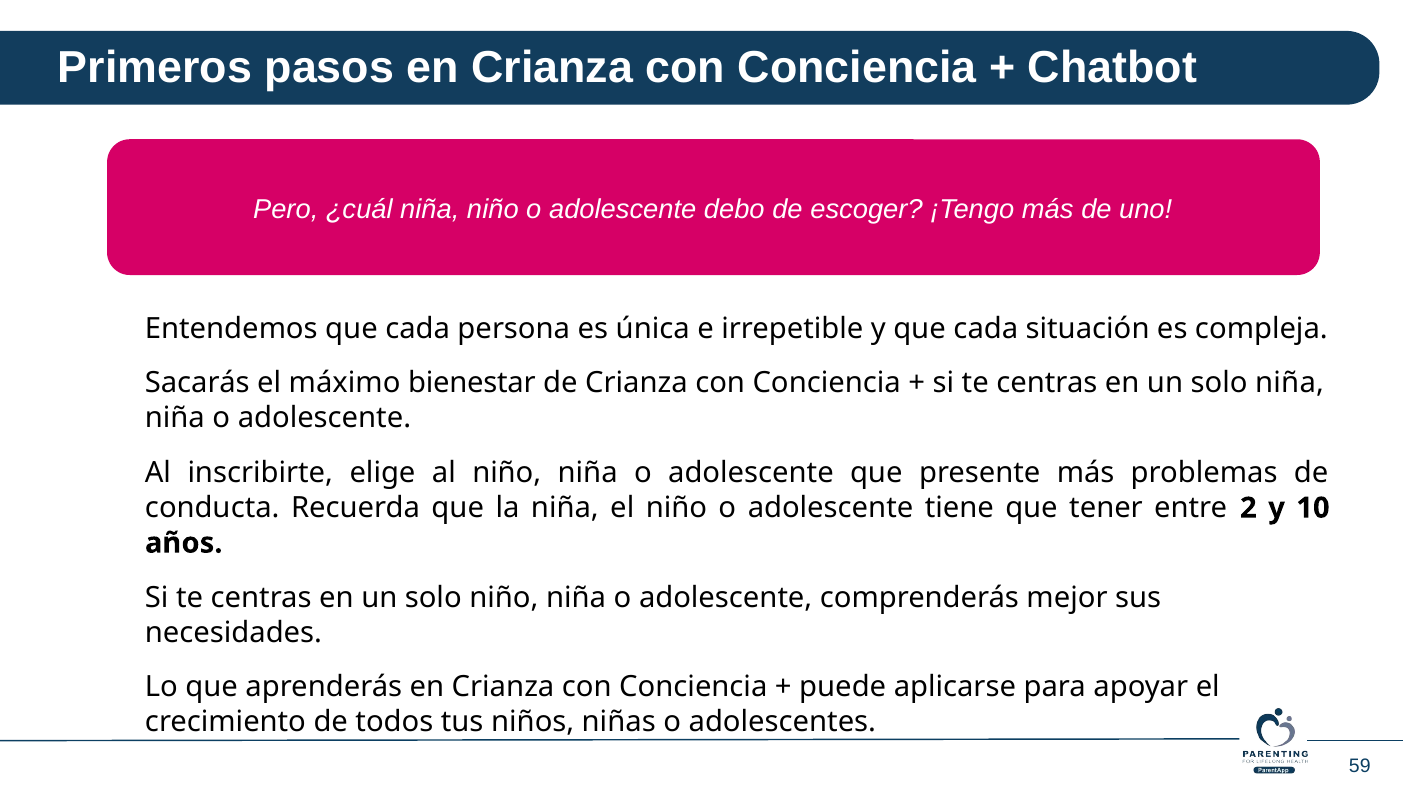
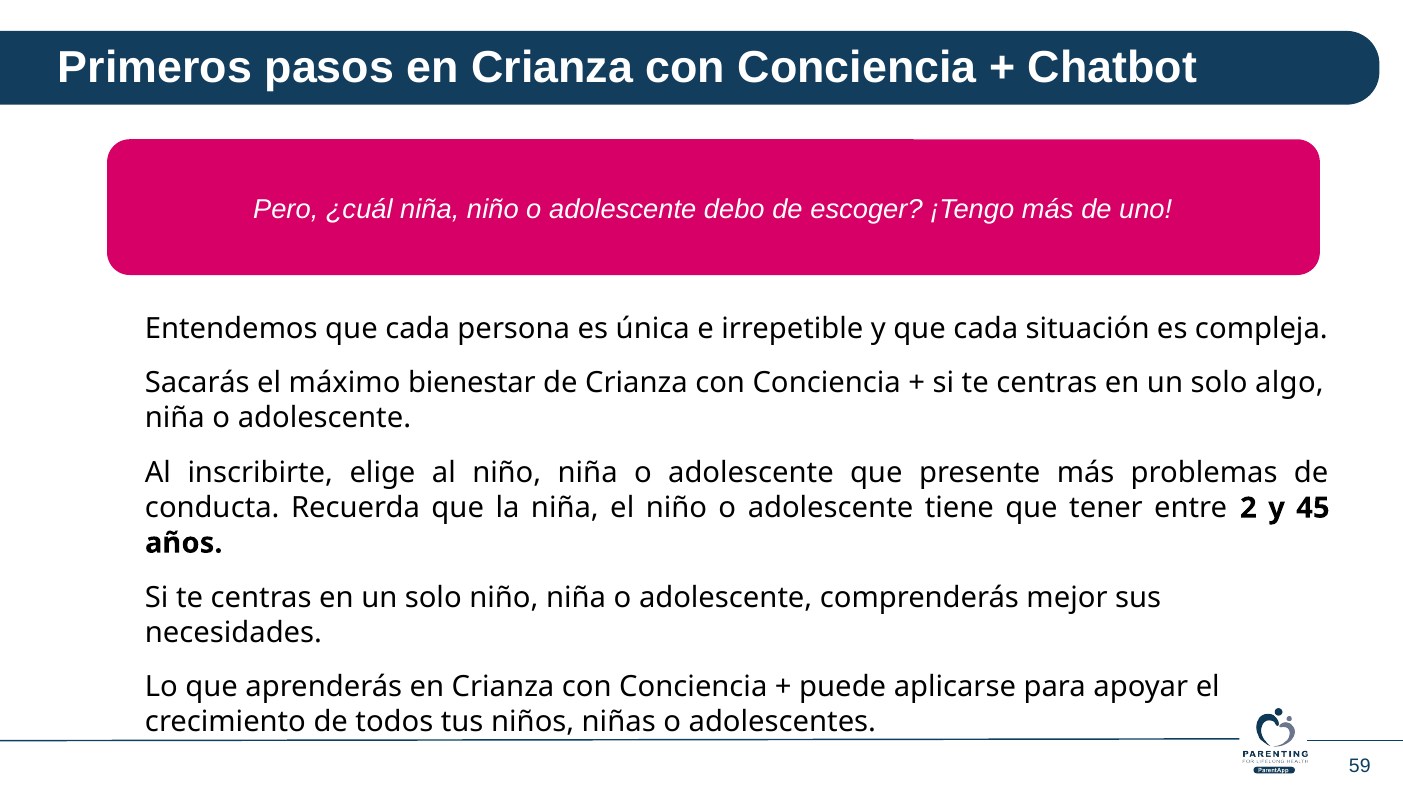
solo niña: niña -> algo
10: 10 -> 45
